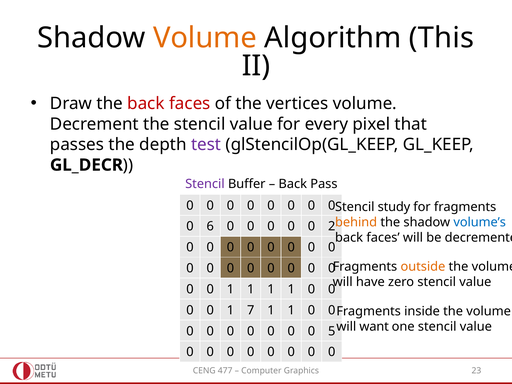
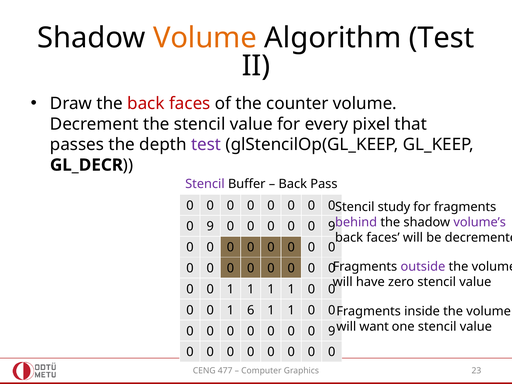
Algorithm This: This -> Test
vertices: vertices -> counter
behind colour: orange -> purple
volume’s colour: blue -> purple
6 at (210, 226): 6 -> 9
2 at (332, 226): 2 -> 9
outside colour: orange -> purple
7: 7 -> 6
5 at (332, 331): 5 -> 9
